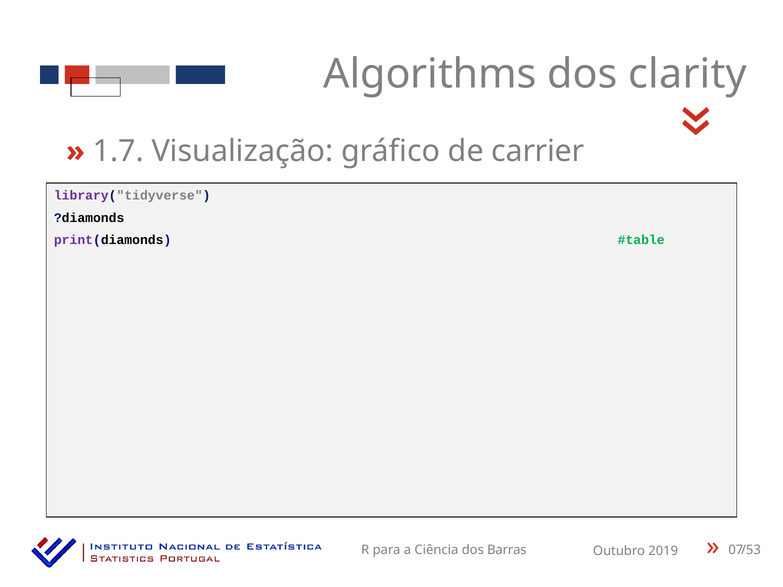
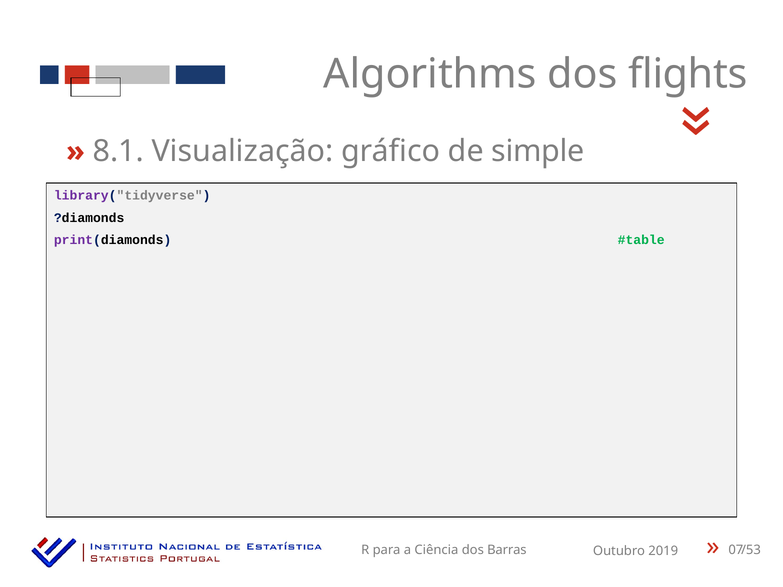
clarity: clarity -> flights
1.7: 1.7 -> 8.1
carrier: carrier -> simple
